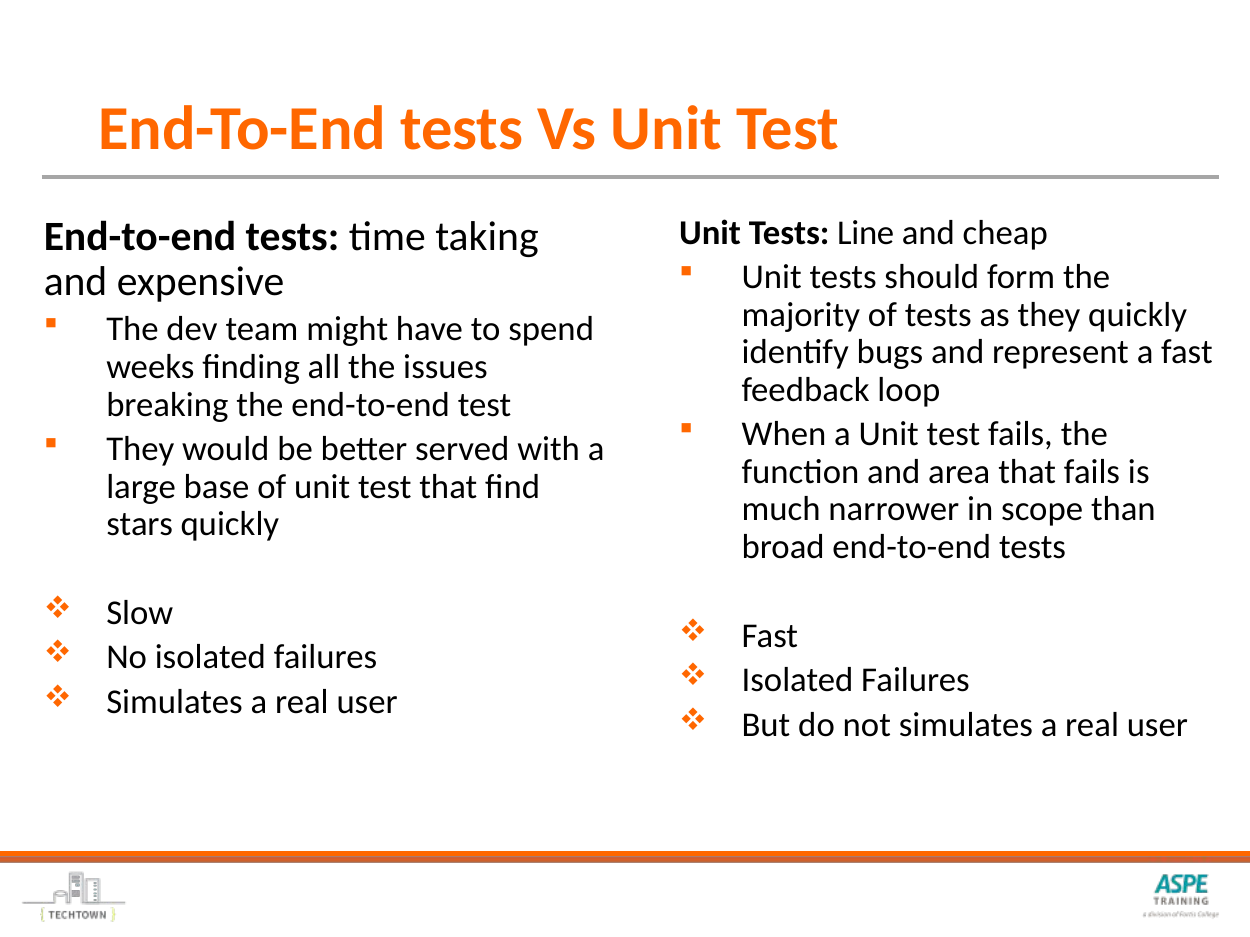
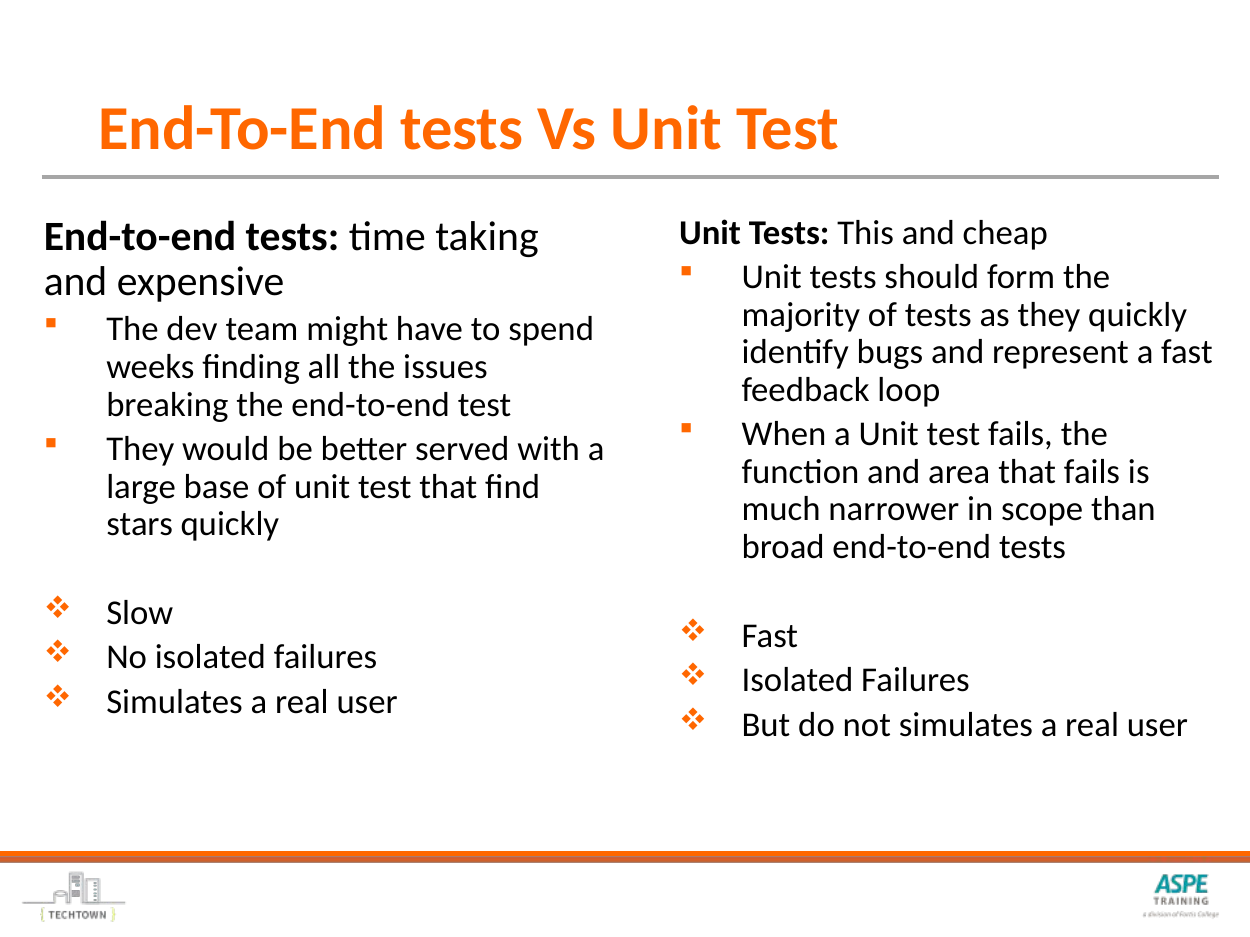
Line: Line -> This
